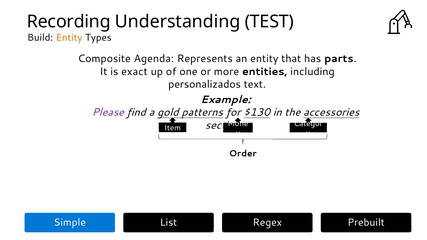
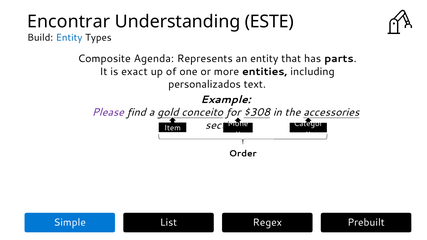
Recording: Recording -> Encontrar
TEST: TEST -> ESTE
Entity at (69, 38) colour: orange -> blue
patterns: patterns -> conceito
$130: $130 -> $308
